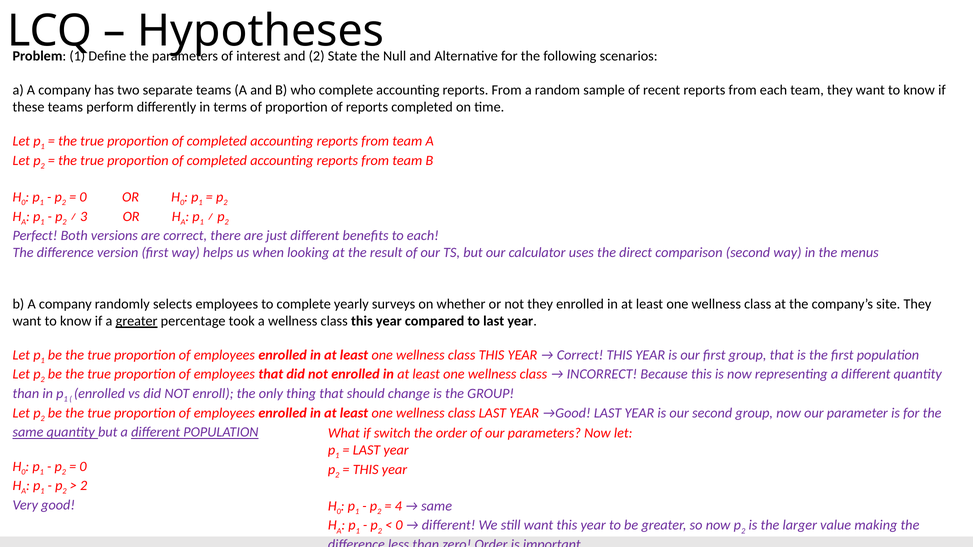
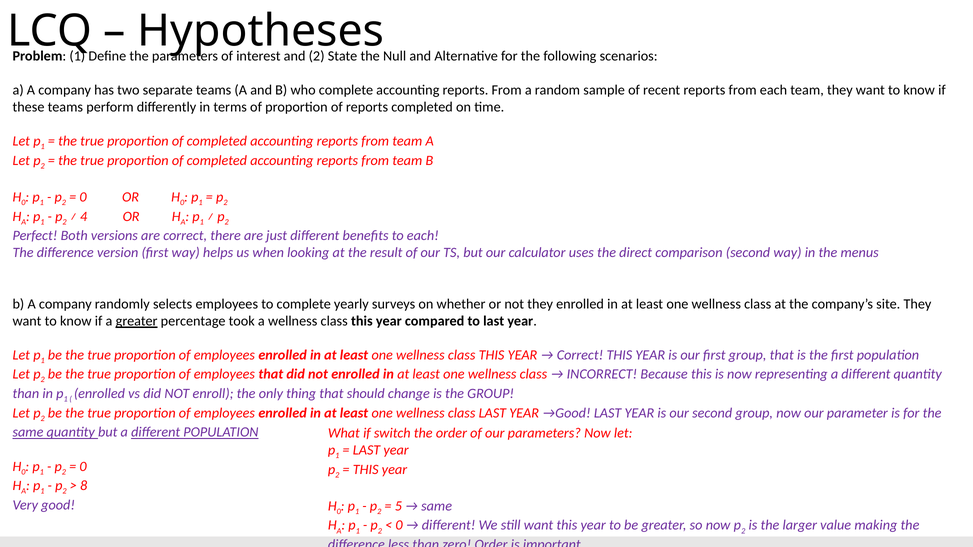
3: 3 -> 4
2 at (84, 486): 2 -> 8
4: 4 -> 5
